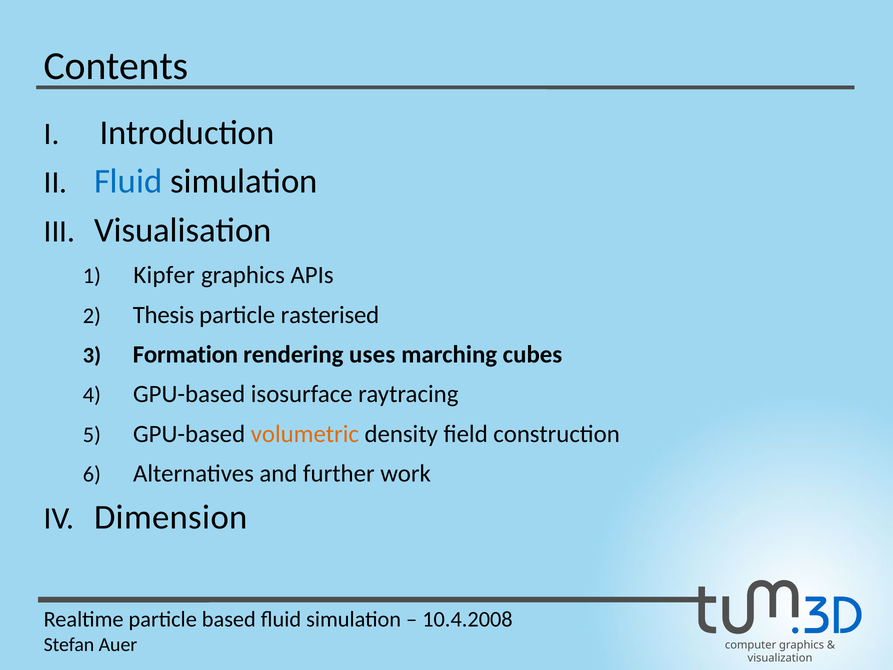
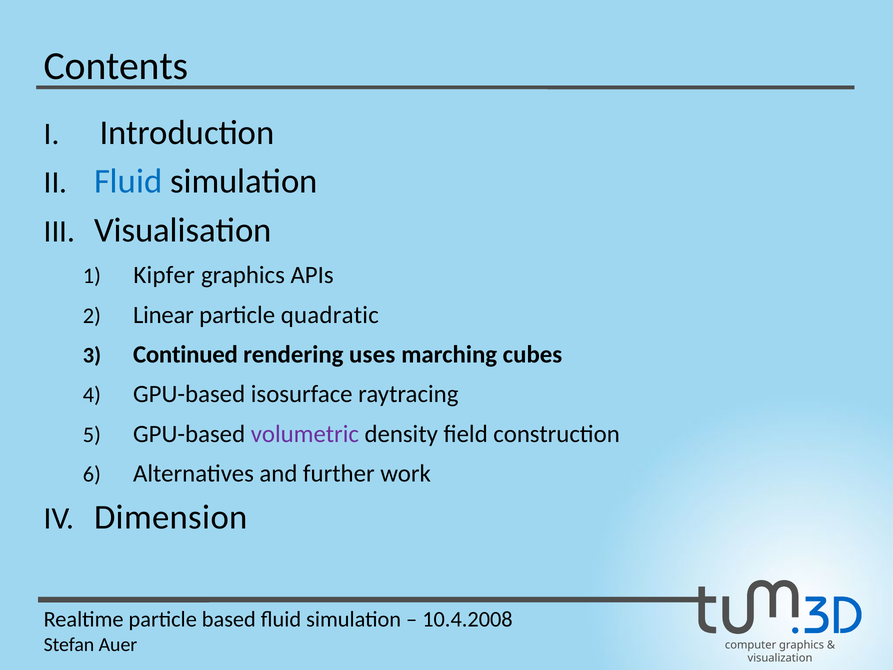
Thesis: Thesis -> Linear
rasterised: rasterised -> quadratic
Formation: Formation -> Continued
volumetric colour: orange -> purple
